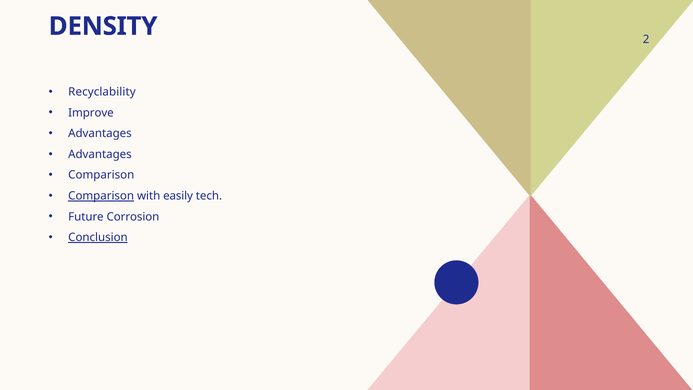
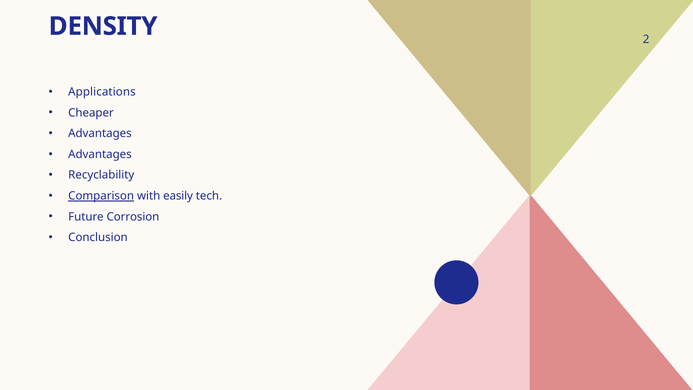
Recyclability: Recyclability -> Applications
Improve: Improve -> Cheaper
Comparison at (101, 175): Comparison -> Recyclability
Conclusion underline: present -> none
